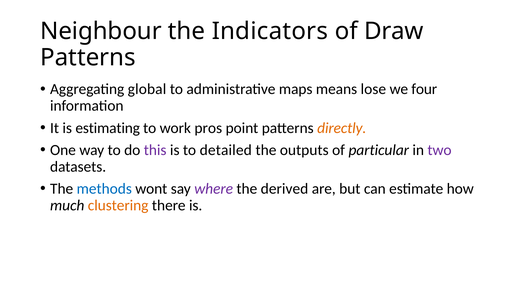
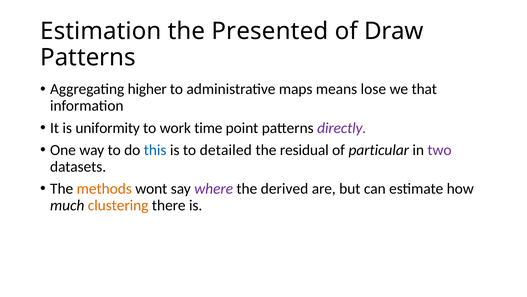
Neighbour: Neighbour -> Estimation
Indicators: Indicators -> Presented
global: global -> higher
four: four -> that
estimating: estimating -> uniformity
pros: pros -> time
directly colour: orange -> purple
this colour: purple -> blue
outputs: outputs -> residual
methods colour: blue -> orange
